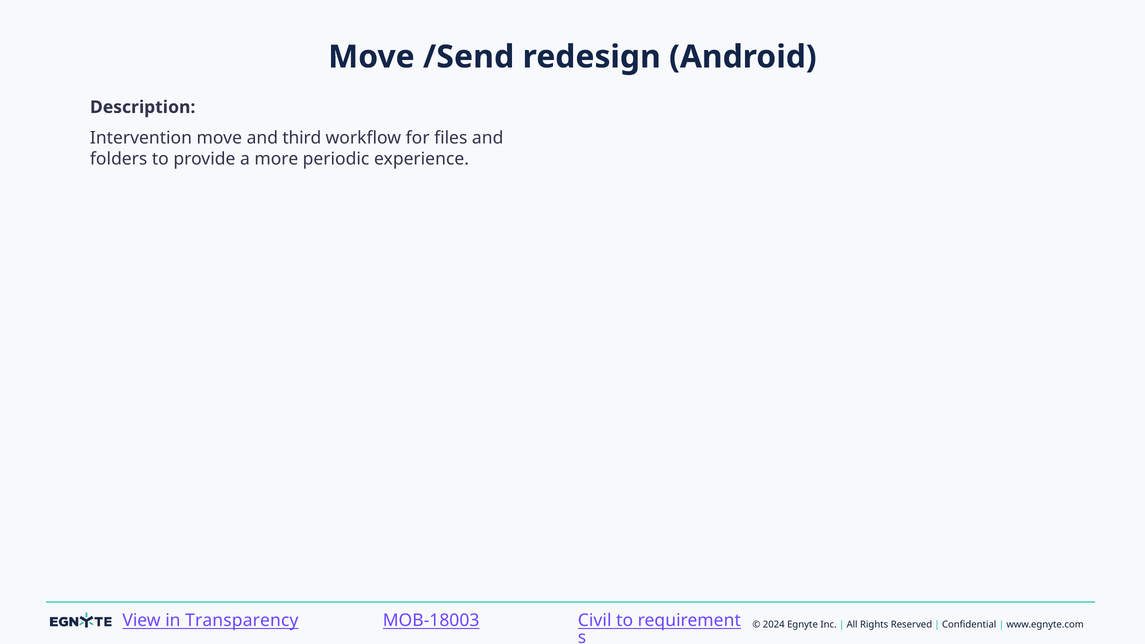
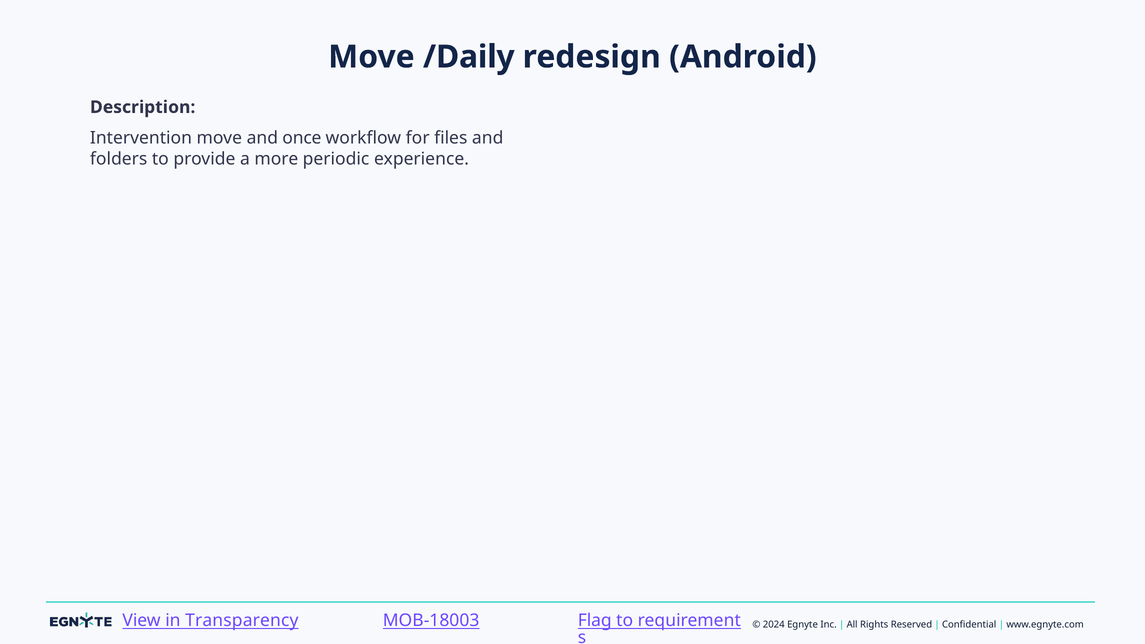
/Send: /Send -> /Daily
third: third -> once
Civil: Civil -> Flag
